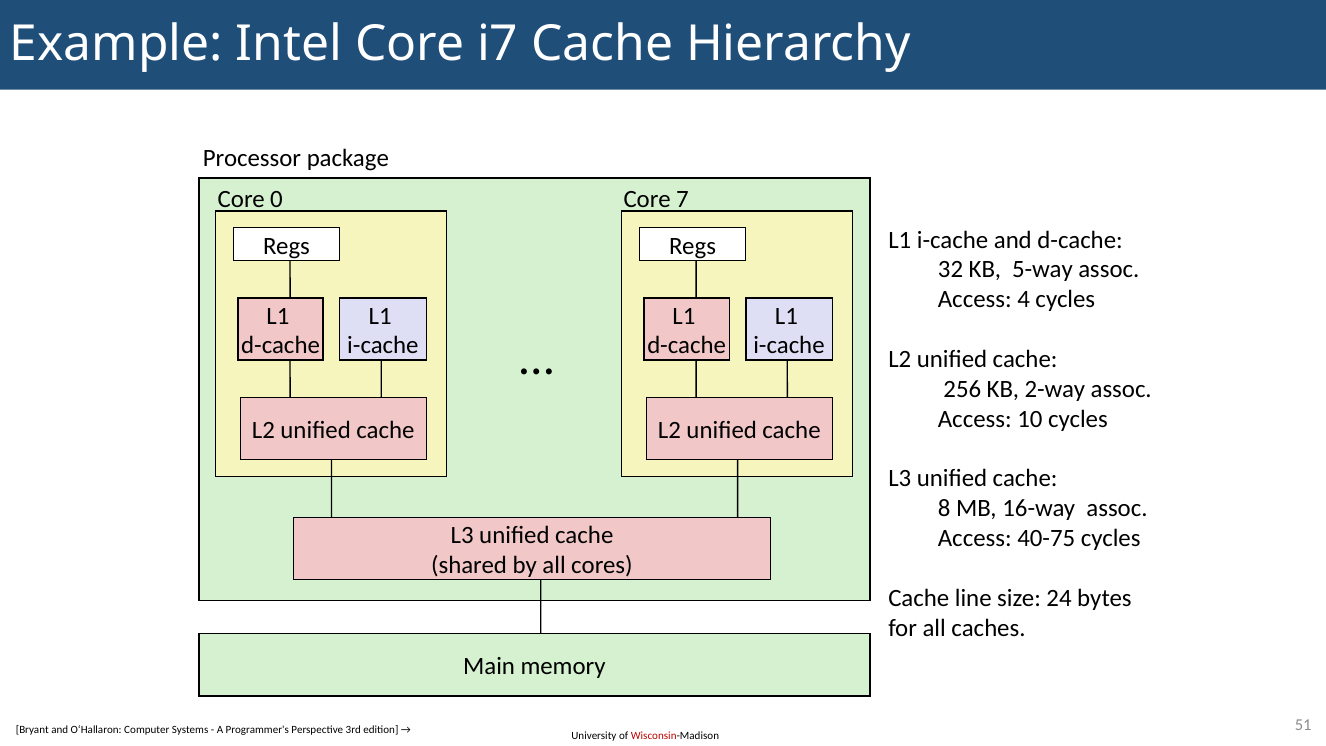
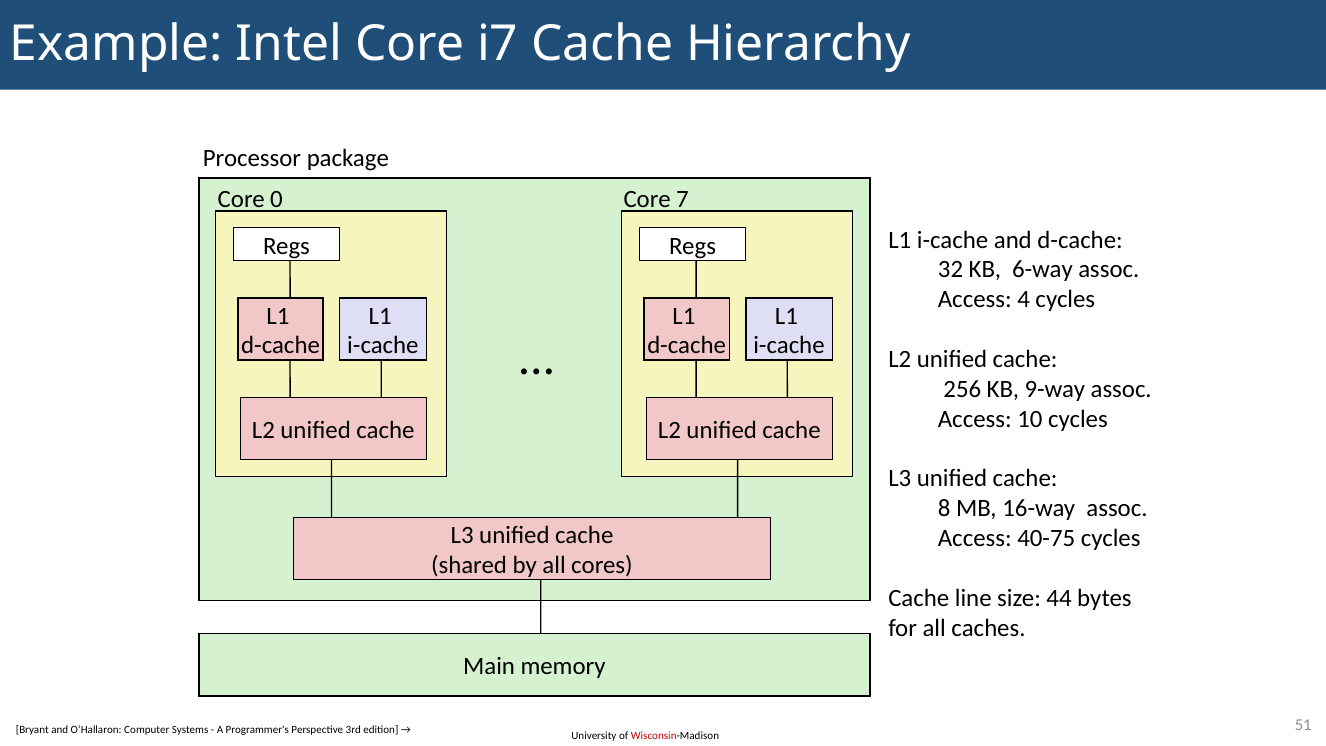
5-way: 5-way -> 6-way
2-way: 2-way -> 9-way
24: 24 -> 44
